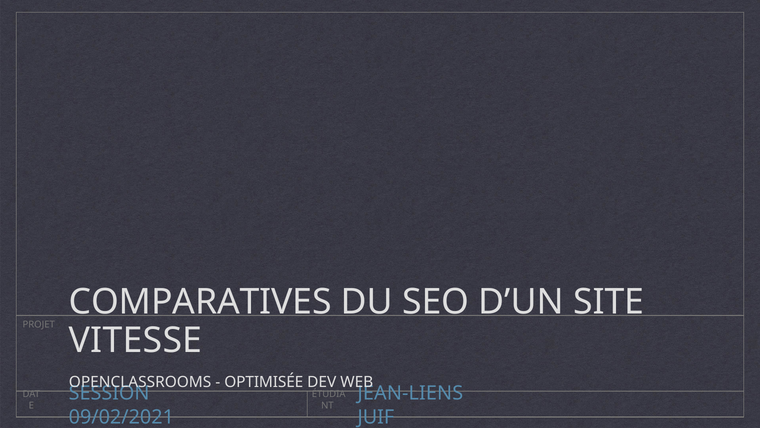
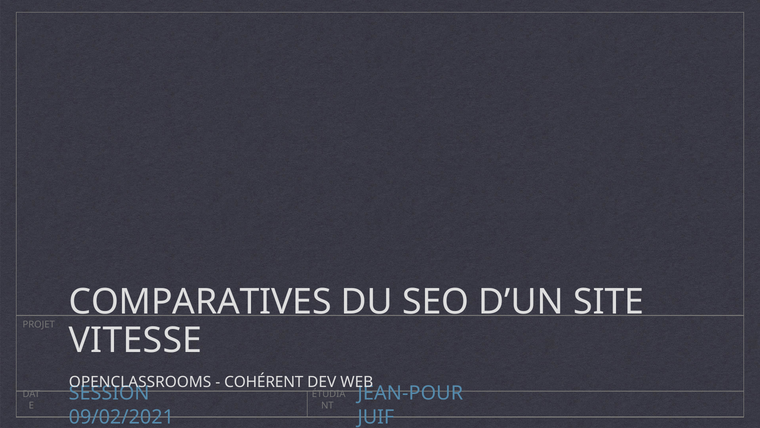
OPTIMISÉE: OPTIMISÉE -> COHÉRENT
JEAN-LIENS: JEAN-LIENS -> JEAN-POUR
